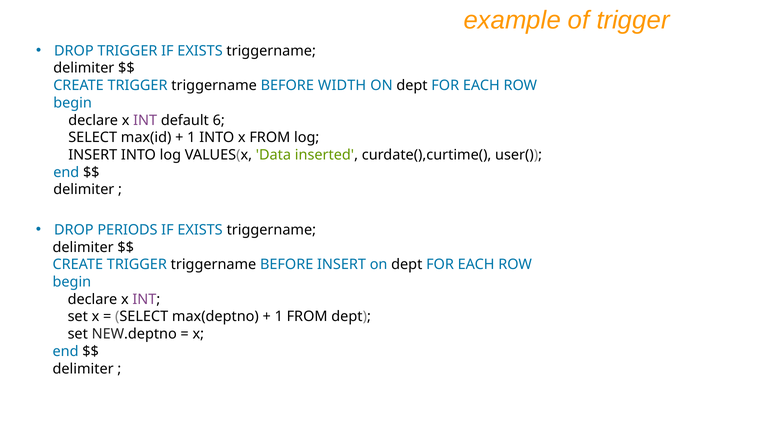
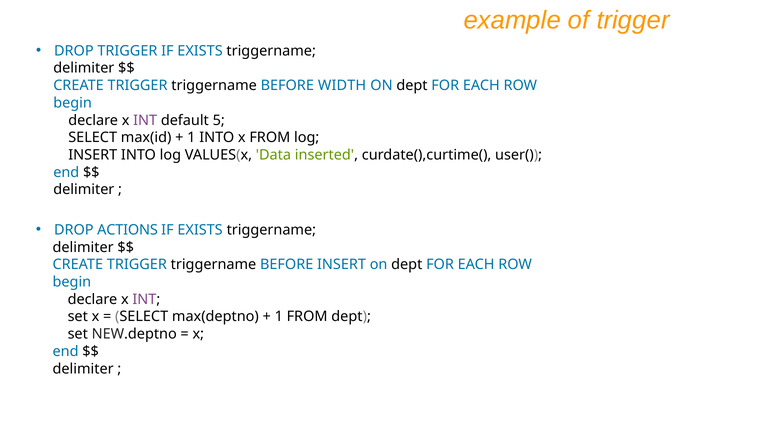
6: 6 -> 5
PERIODS: PERIODS -> ACTIONS
